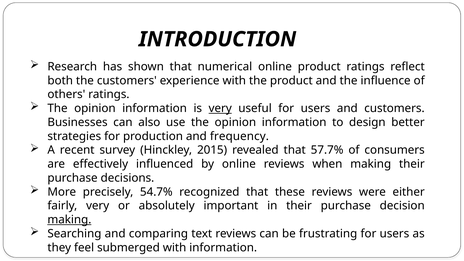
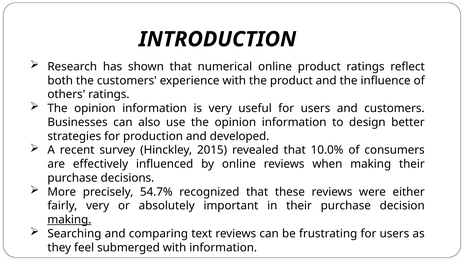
very at (220, 108) underline: present -> none
frequency: frequency -> developed
57.7%: 57.7% -> 10.0%
